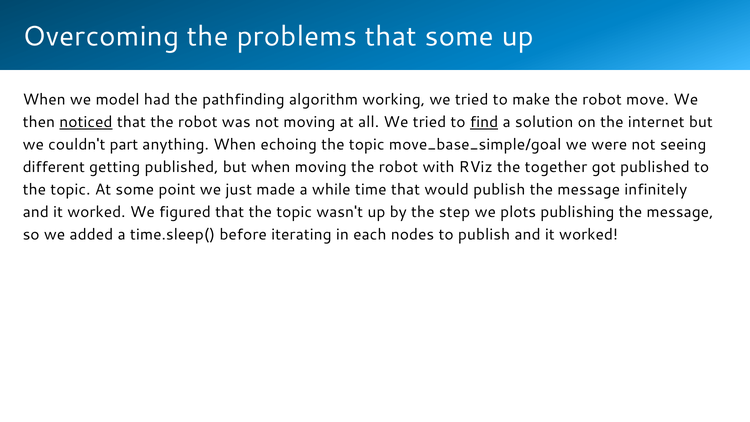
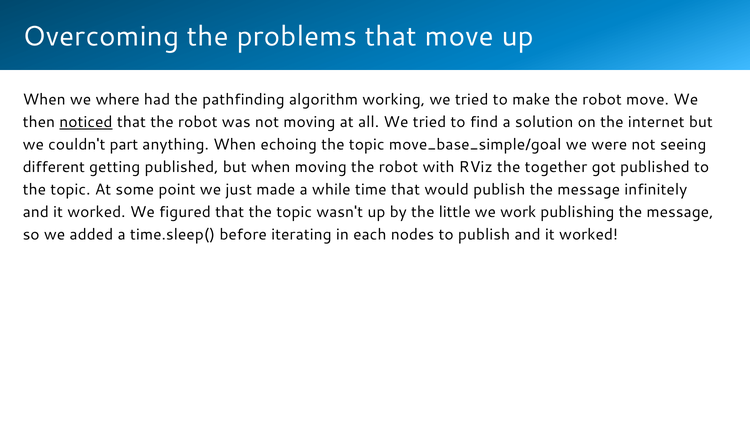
that some: some -> move
model: model -> where
find underline: present -> none
step: step -> little
plots: plots -> work
